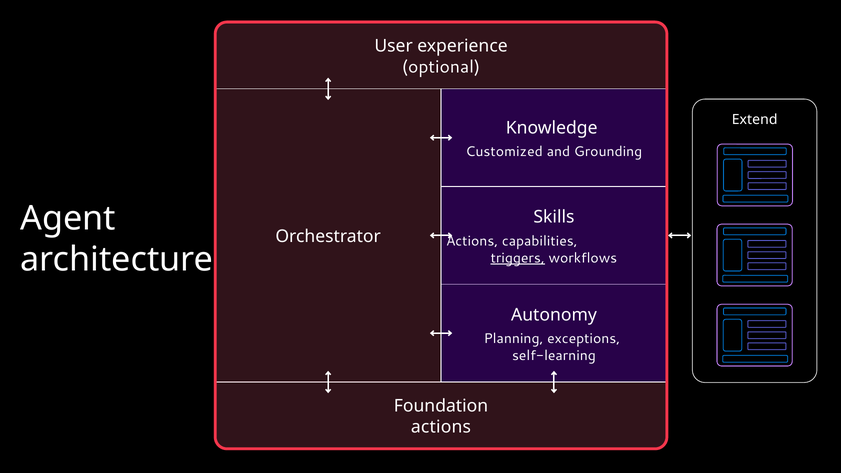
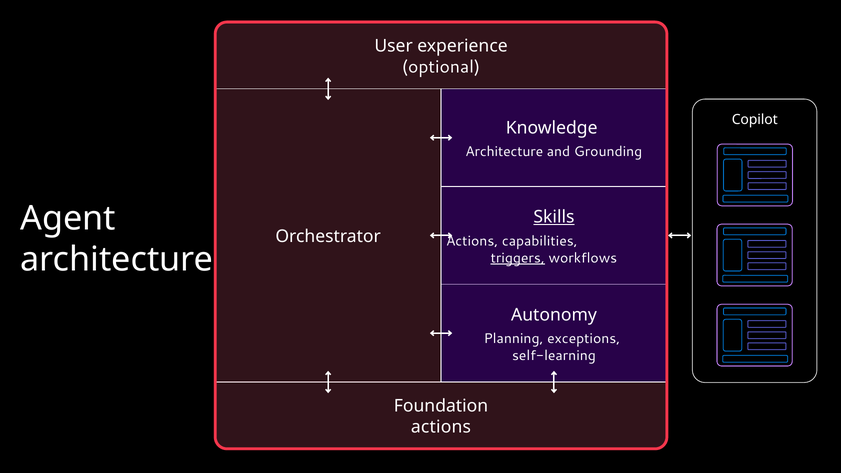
Extend: Extend -> Copilot
Customized at (504, 152): Customized -> Architecture
Skills underline: none -> present
